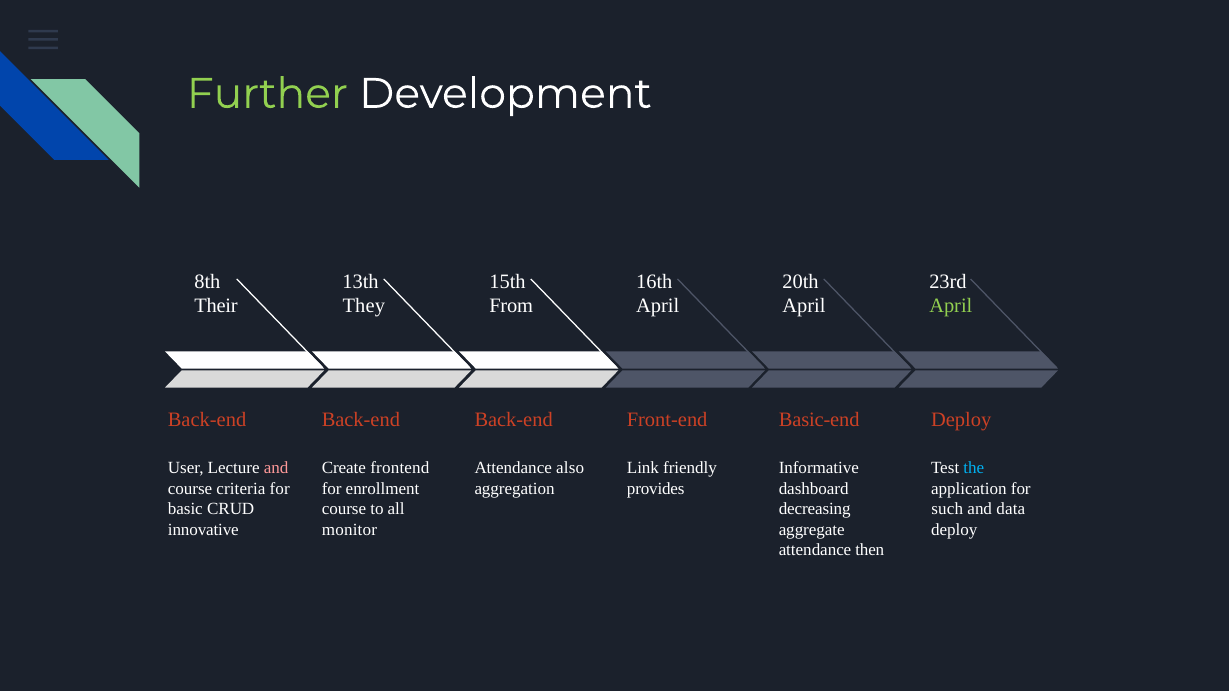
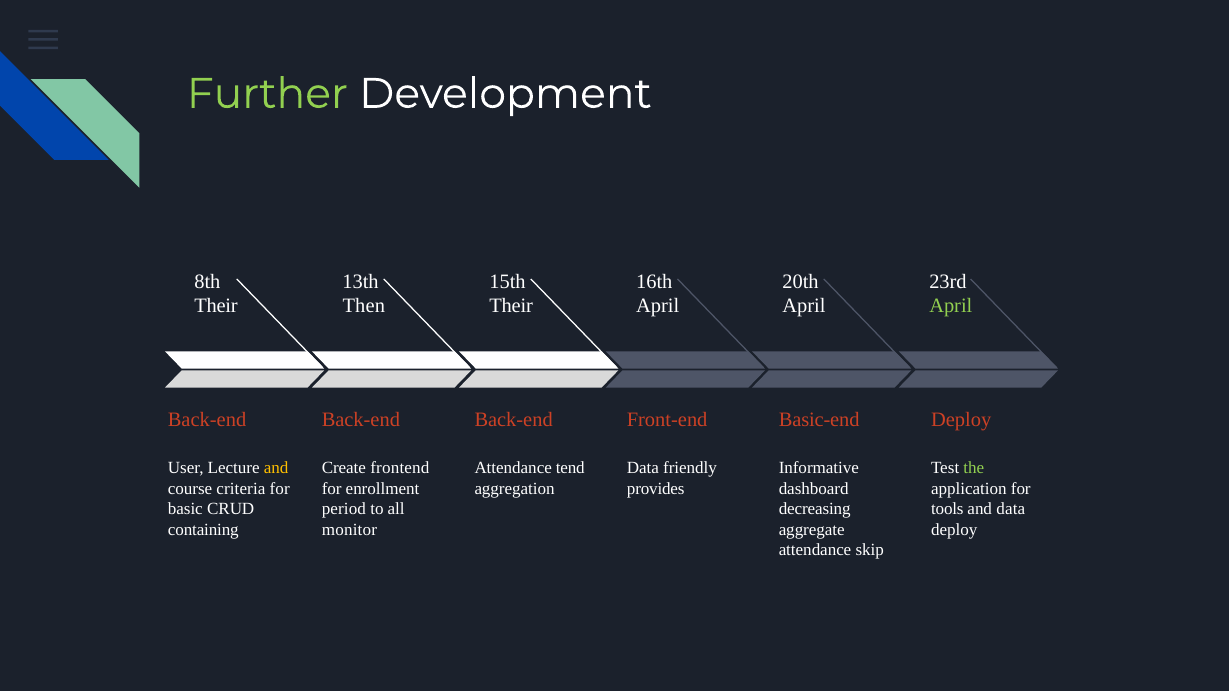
They: They -> Then
From at (511, 306): From -> Their
and at (276, 468) colour: pink -> yellow
also: also -> tend
Link at (643, 468): Link -> Data
the colour: light blue -> light green
course at (344, 509): course -> period
such: such -> tools
innovative: innovative -> containing
then: then -> skip
